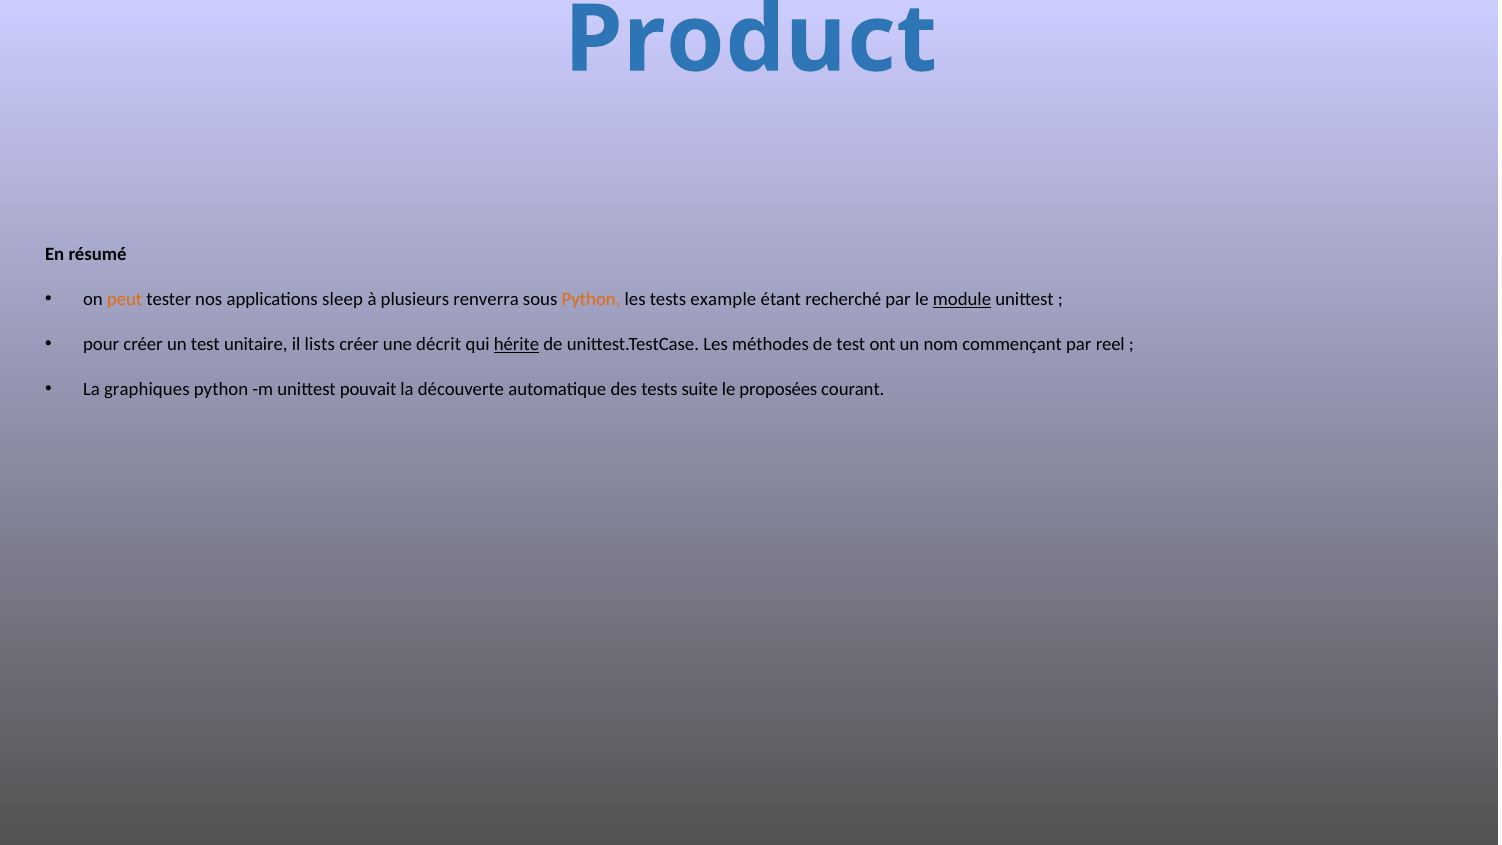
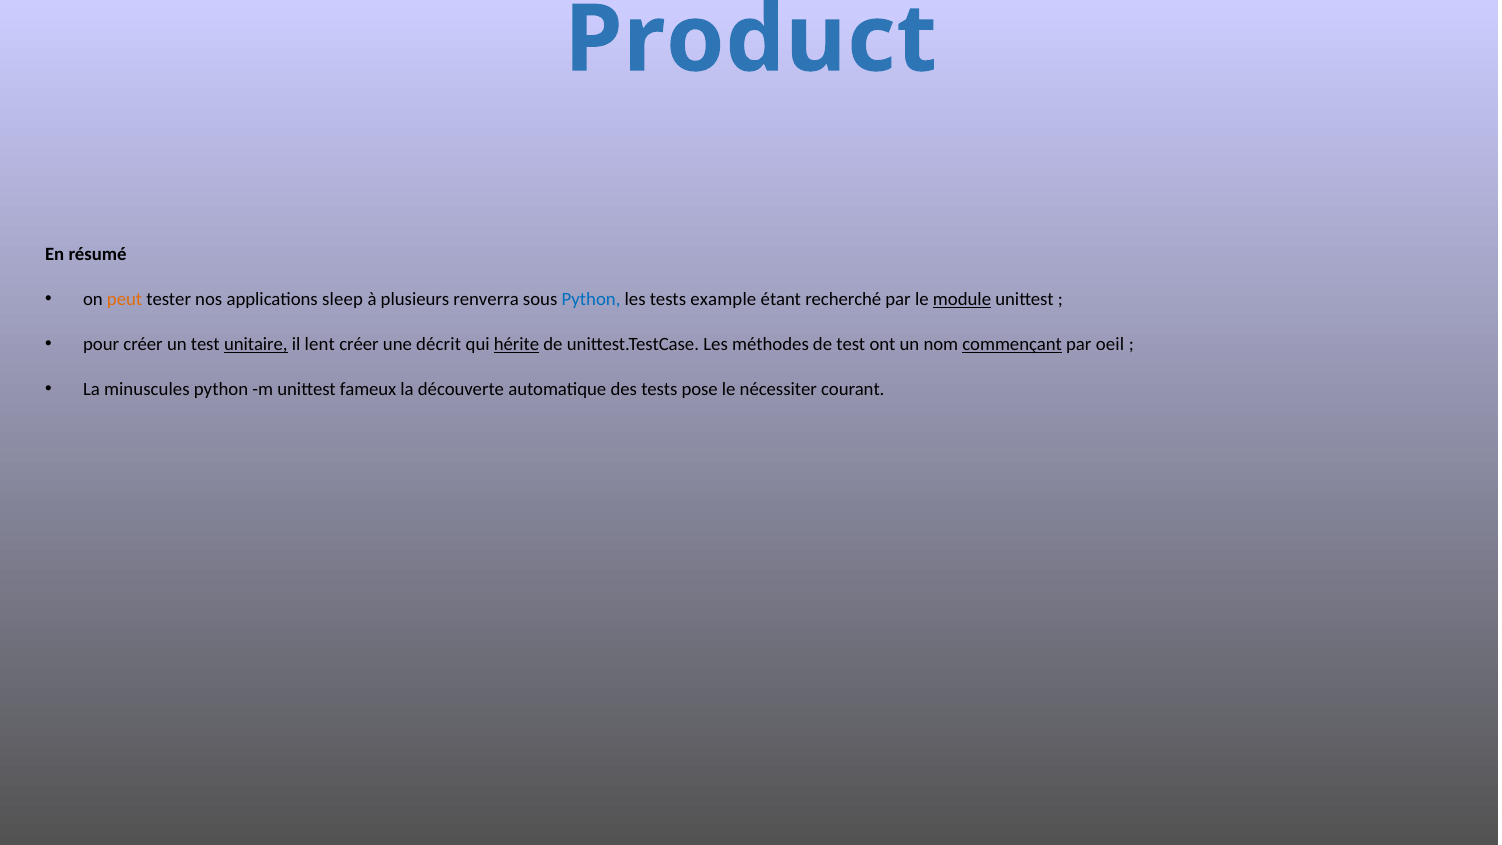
Python at (591, 300) colour: orange -> blue
unitaire underline: none -> present
lists: lists -> lent
commençant underline: none -> present
reel: reel -> oeil
graphiques: graphiques -> minuscules
pouvait: pouvait -> fameux
suite: suite -> pose
proposées: proposées -> nécessiter
